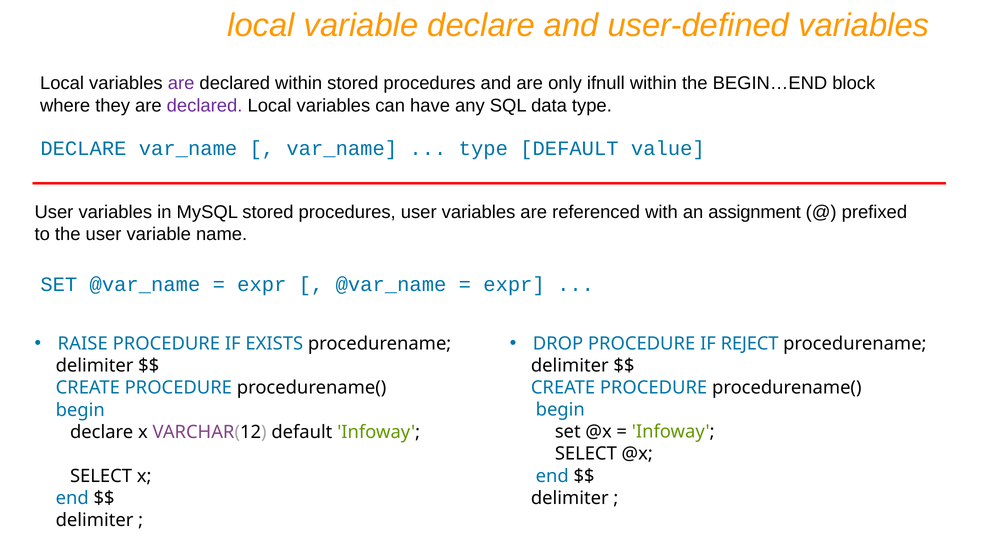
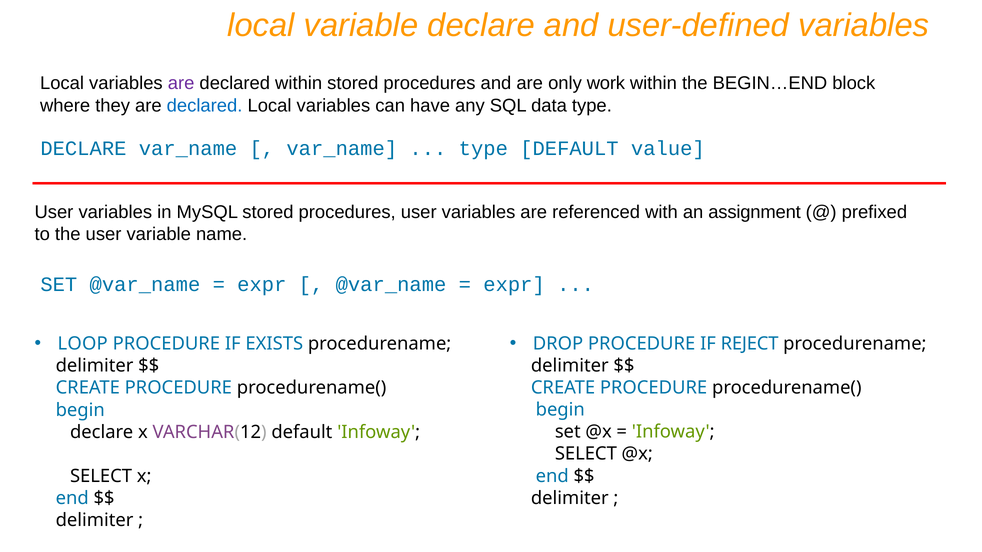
ifnull: ifnull -> work
declared at (205, 106) colour: purple -> blue
RAISE: RAISE -> LOOP
